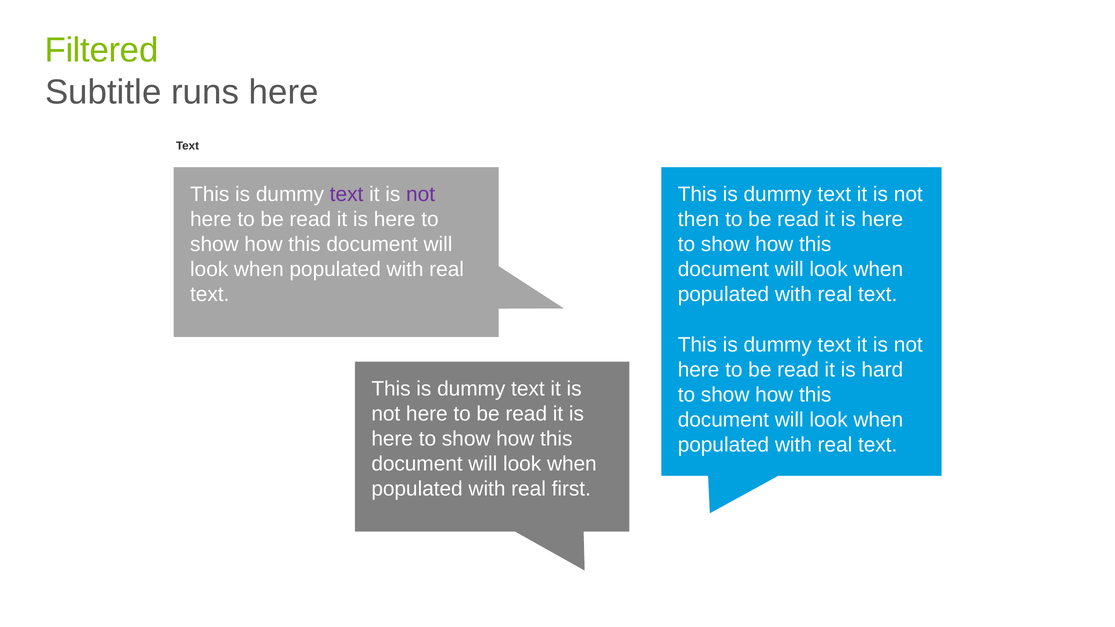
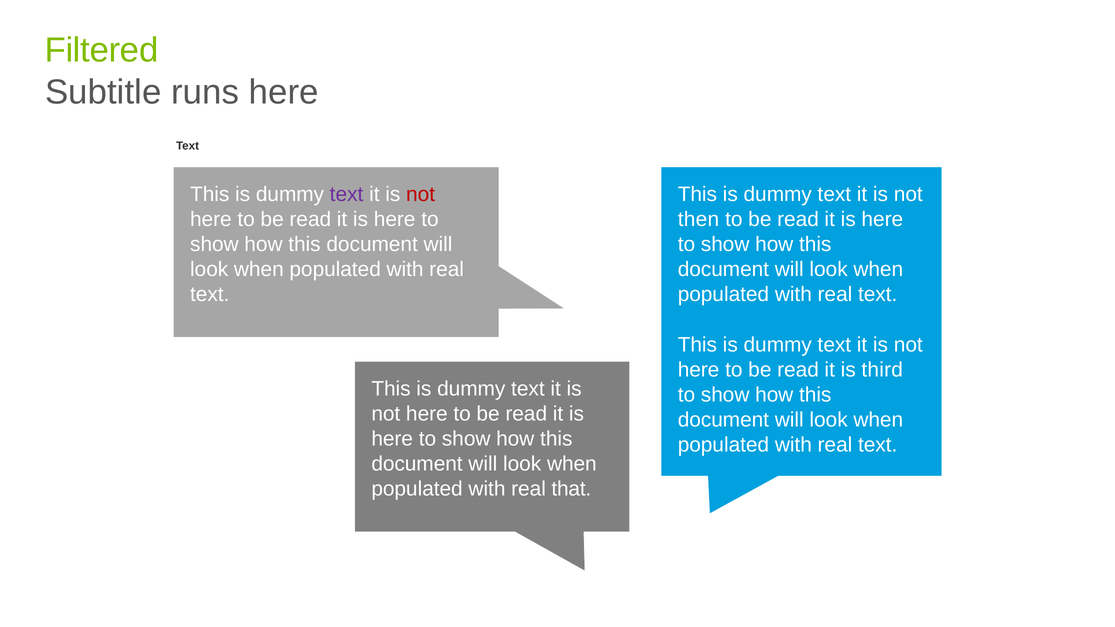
not at (421, 194) colour: purple -> red
hard: hard -> third
first: first -> that
